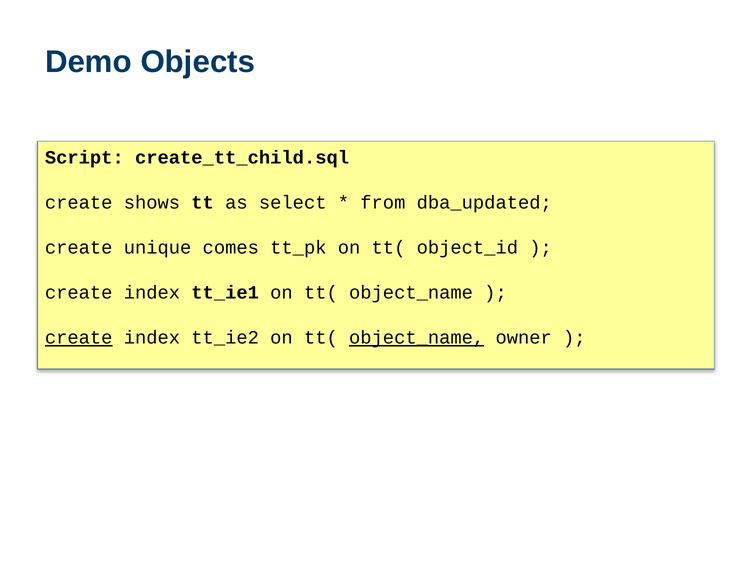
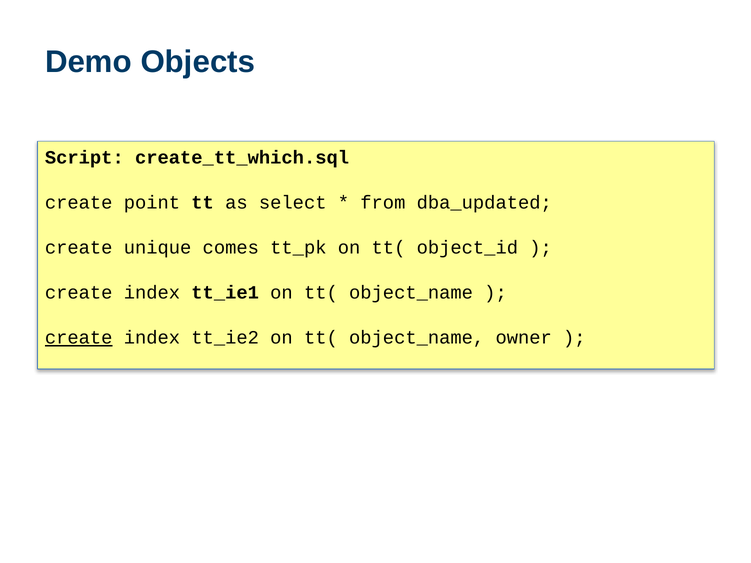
create_tt_child.sql: create_tt_child.sql -> create_tt_which.sql
shows: shows -> point
object_name at (417, 338) underline: present -> none
